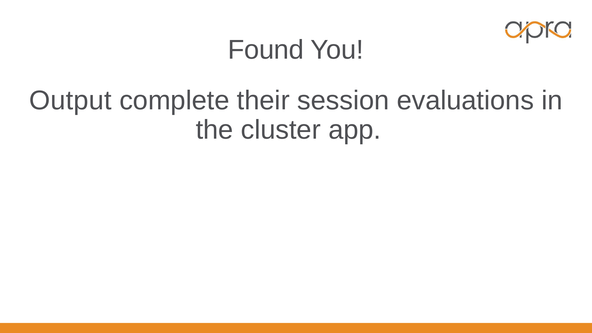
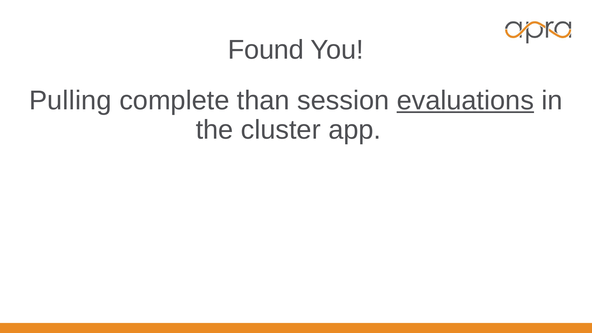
Output: Output -> Pulling
their: their -> than
evaluations underline: none -> present
